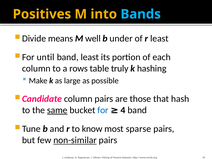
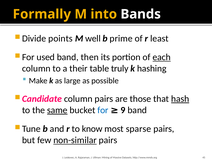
Positives: Positives -> Formally
Bands colour: light blue -> white
means: means -> points
under: under -> prime
until: until -> used
band least: least -> then
each underline: none -> present
rows: rows -> their
hash underline: none -> present
4: 4 -> 9
